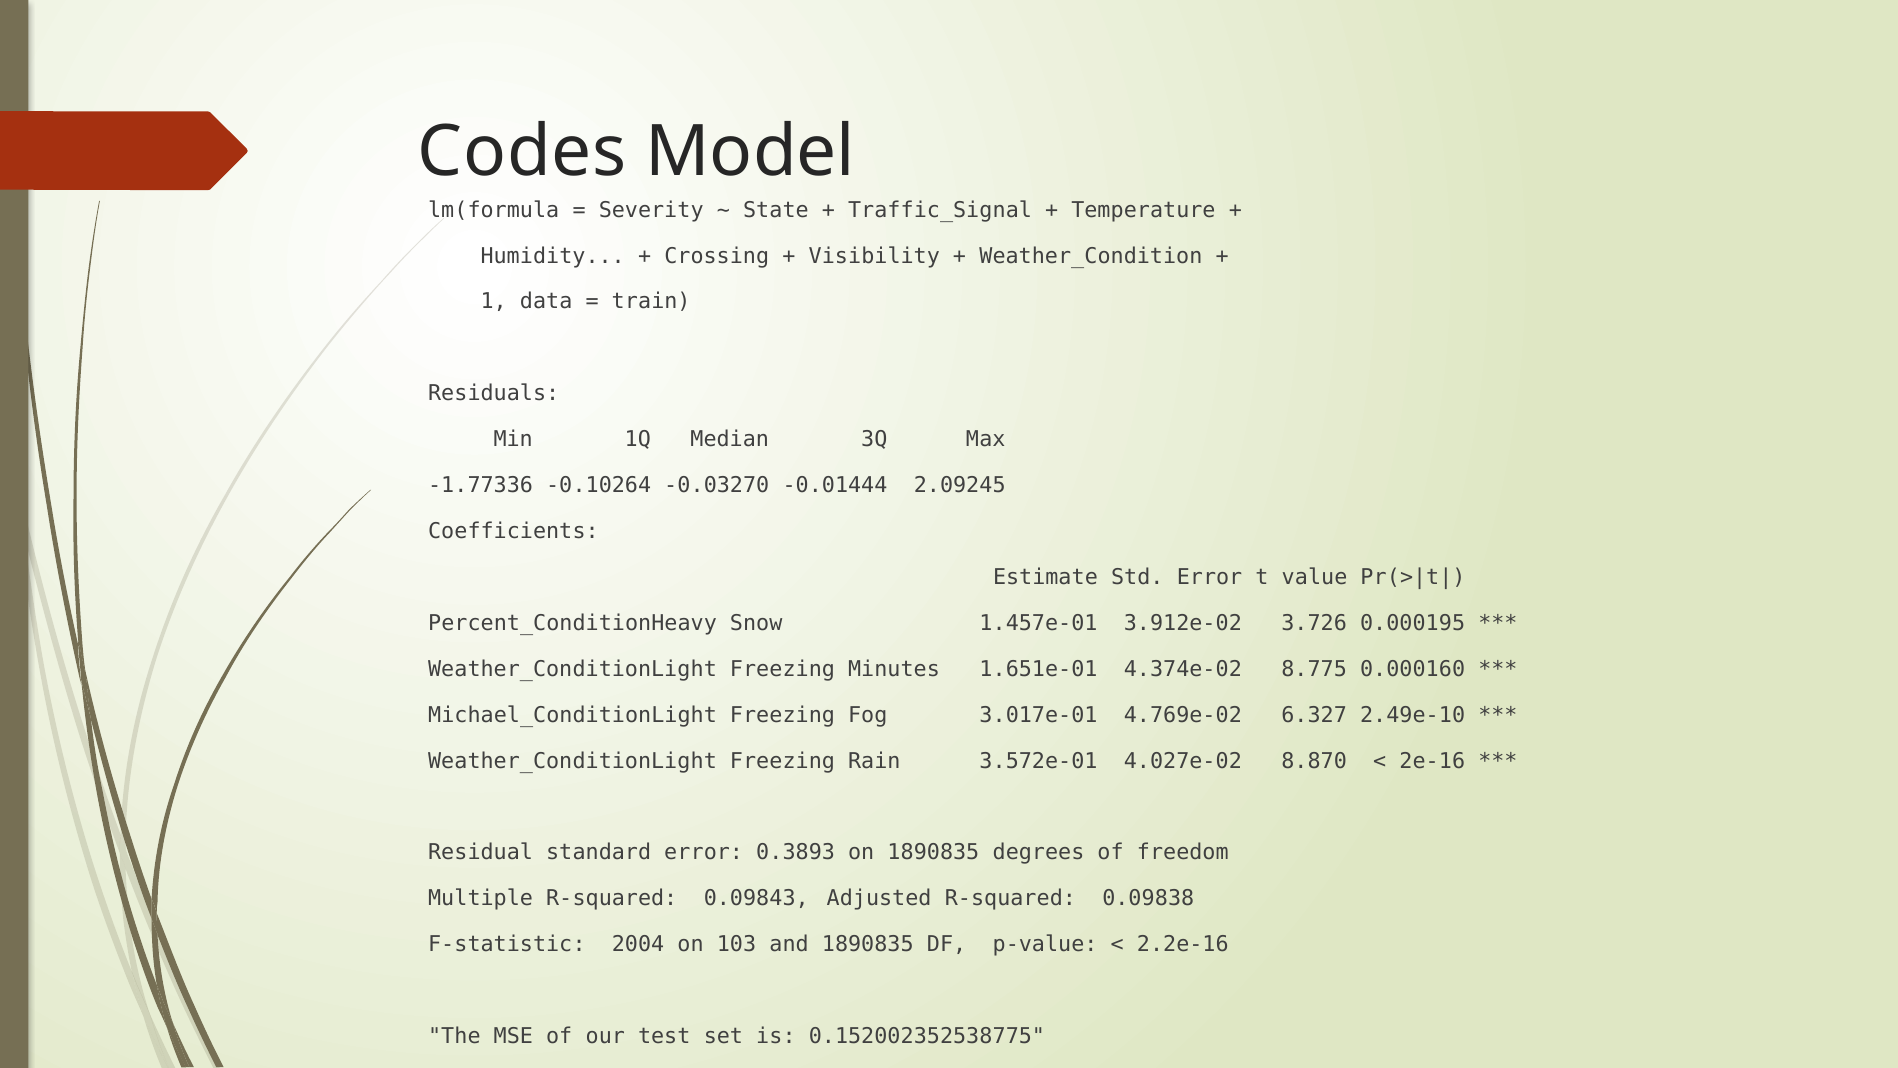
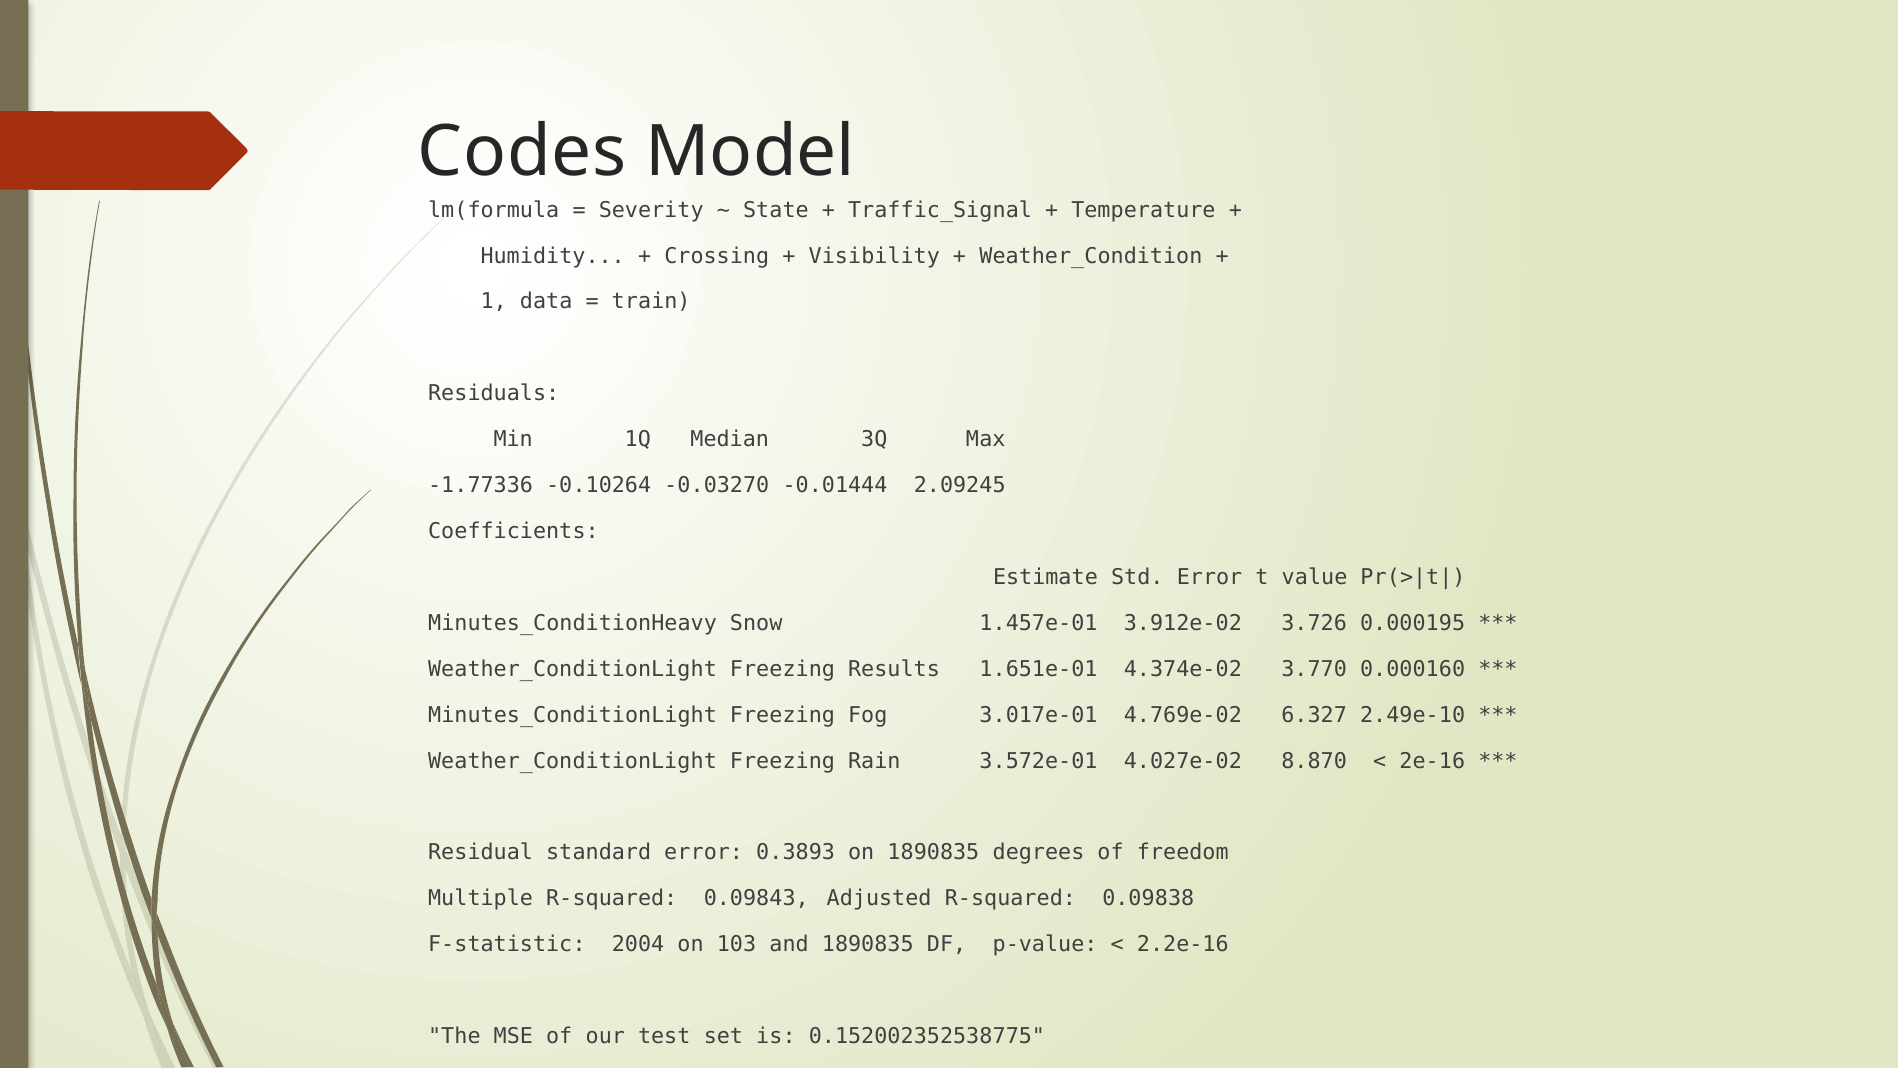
Percent_ConditionHeavy: Percent_ConditionHeavy -> Minutes_ConditionHeavy
Minutes: Minutes -> Results
8.775: 8.775 -> 3.770
Michael_ConditionLight: Michael_ConditionLight -> Minutes_ConditionLight
